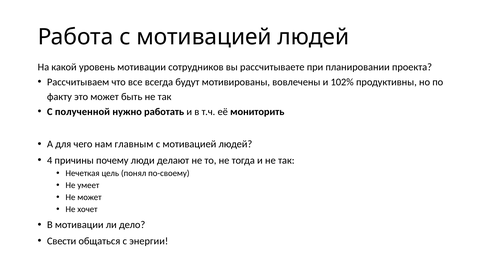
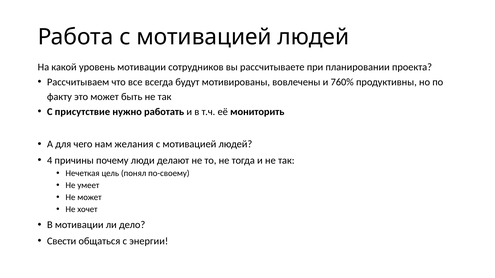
102%: 102% -> 760%
полученной: полученной -> присутствие
главным: главным -> желания
